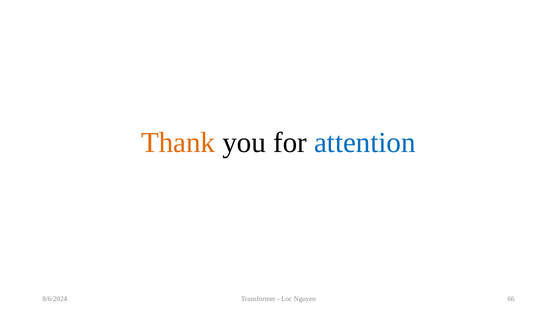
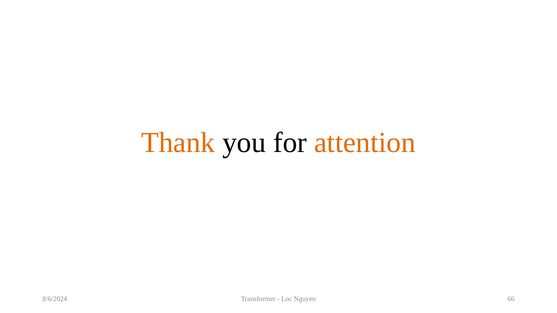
attention colour: blue -> orange
